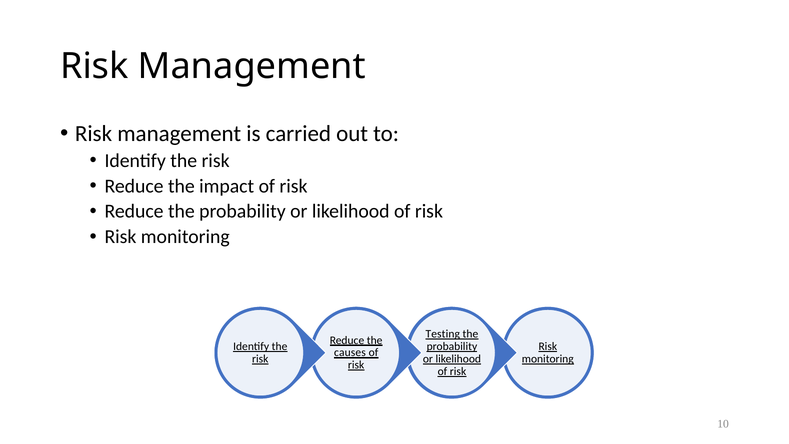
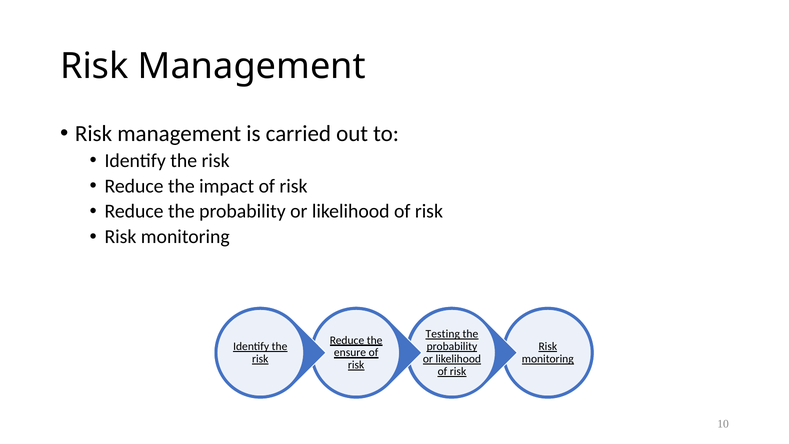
causes: causes -> ensure
